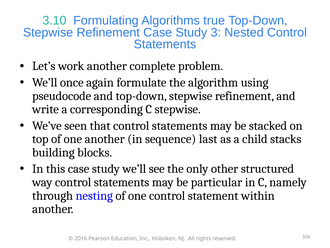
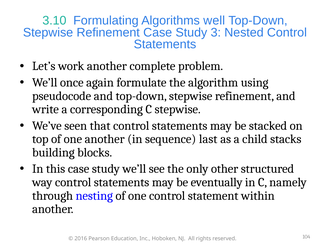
true: true -> well
particular: particular -> eventually
